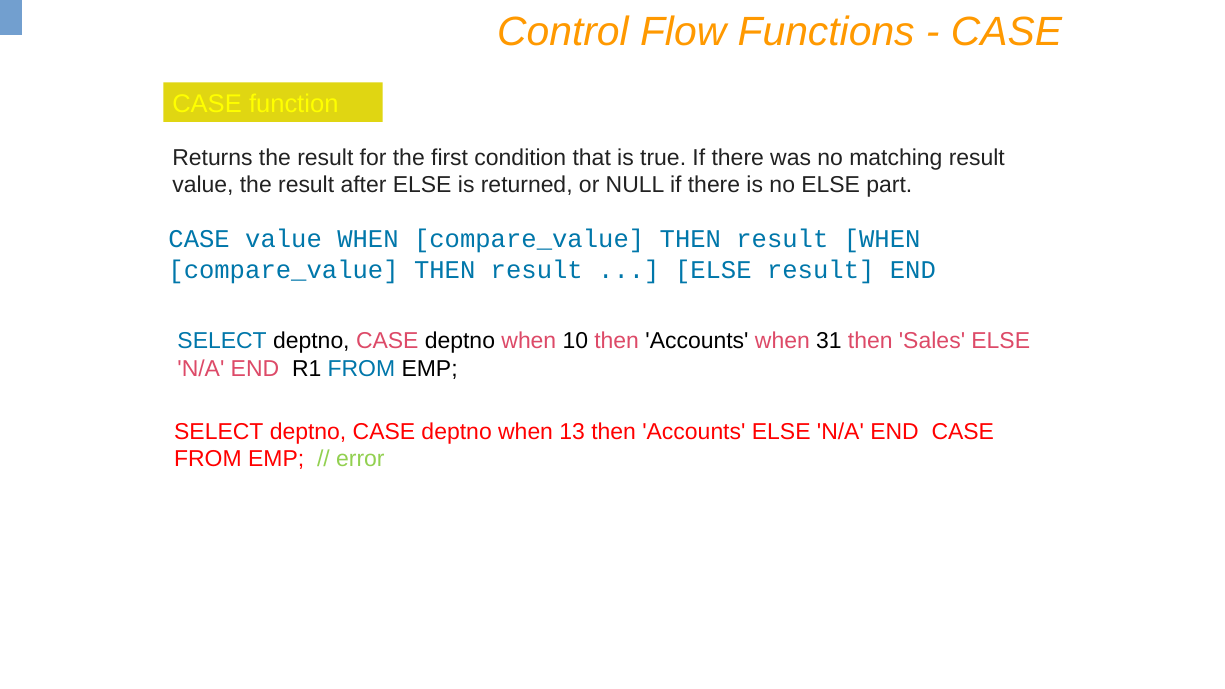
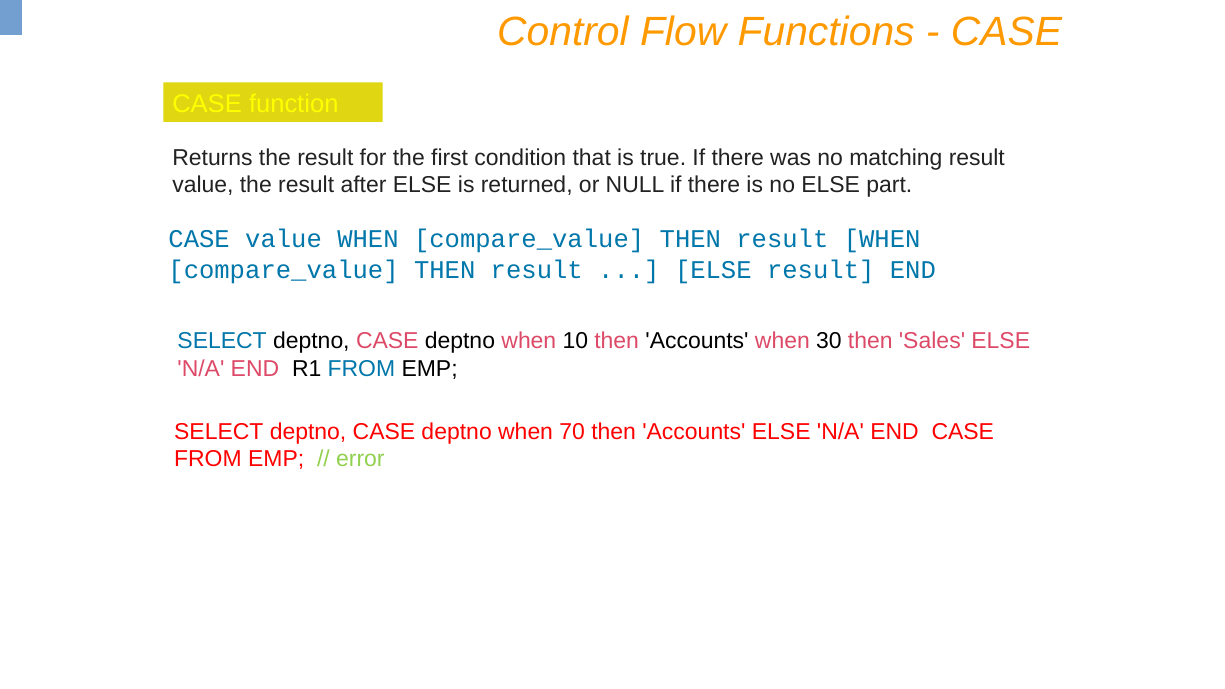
31: 31 -> 30
13: 13 -> 70
